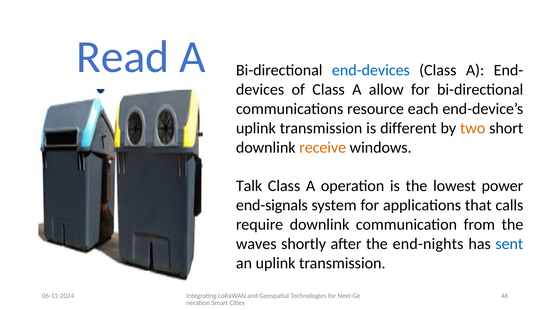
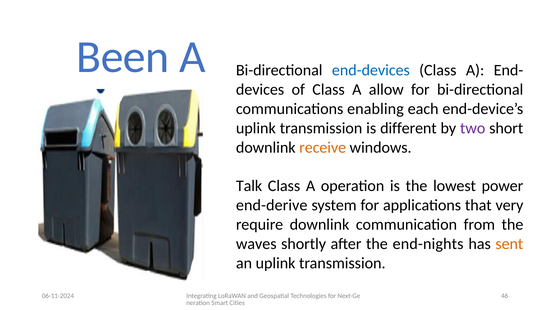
Read: Read -> Been
resource: resource -> enabling
two colour: orange -> purple
end-signals: end-signals -> end-derive
calls: calls -> very
sent colour: blue -> orange
